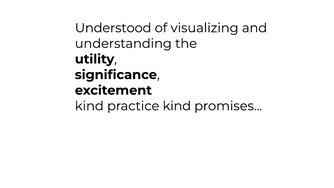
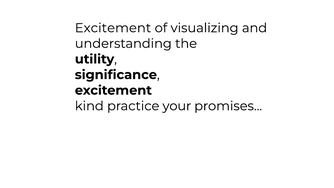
Understood at (113, 28): Understood -> Excitement
practice kind: kind -> your
